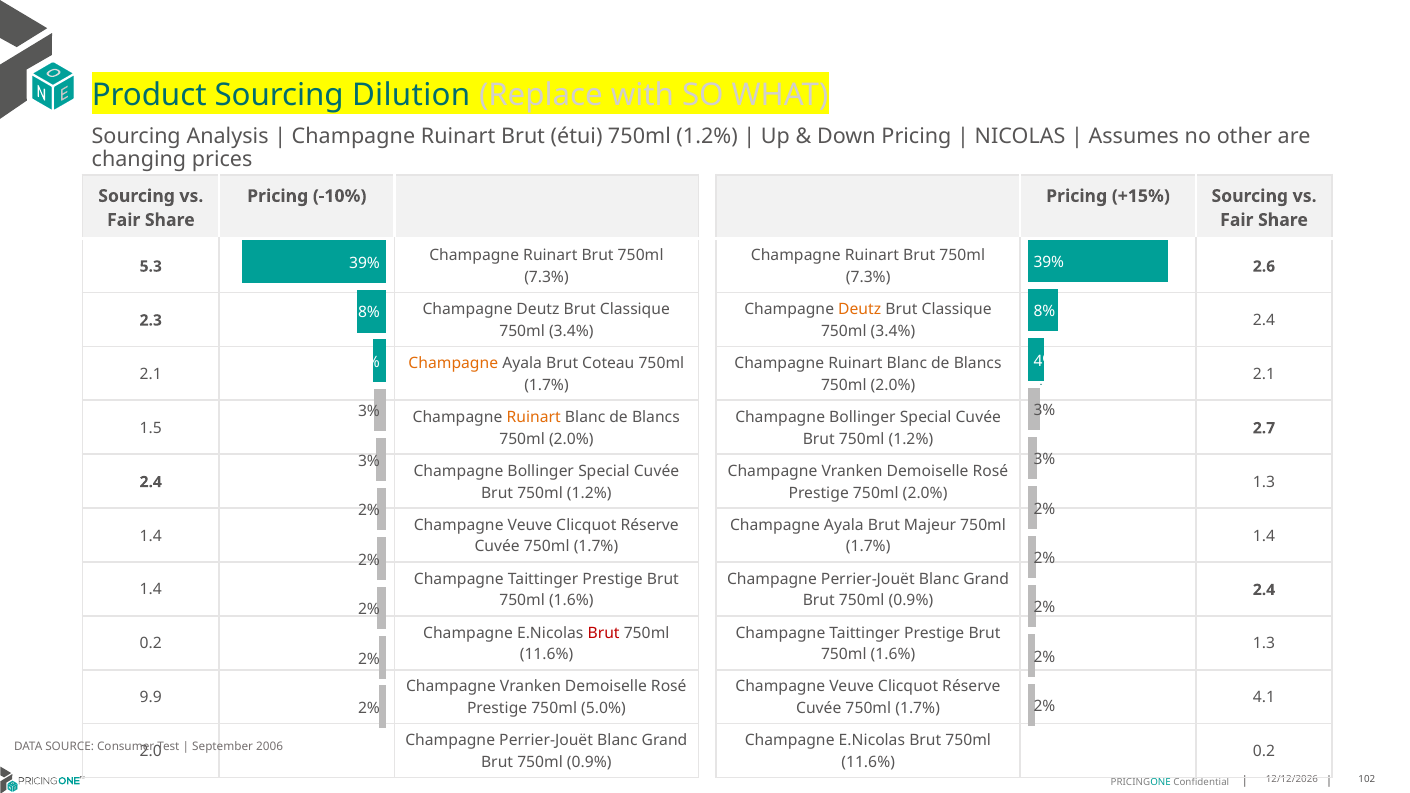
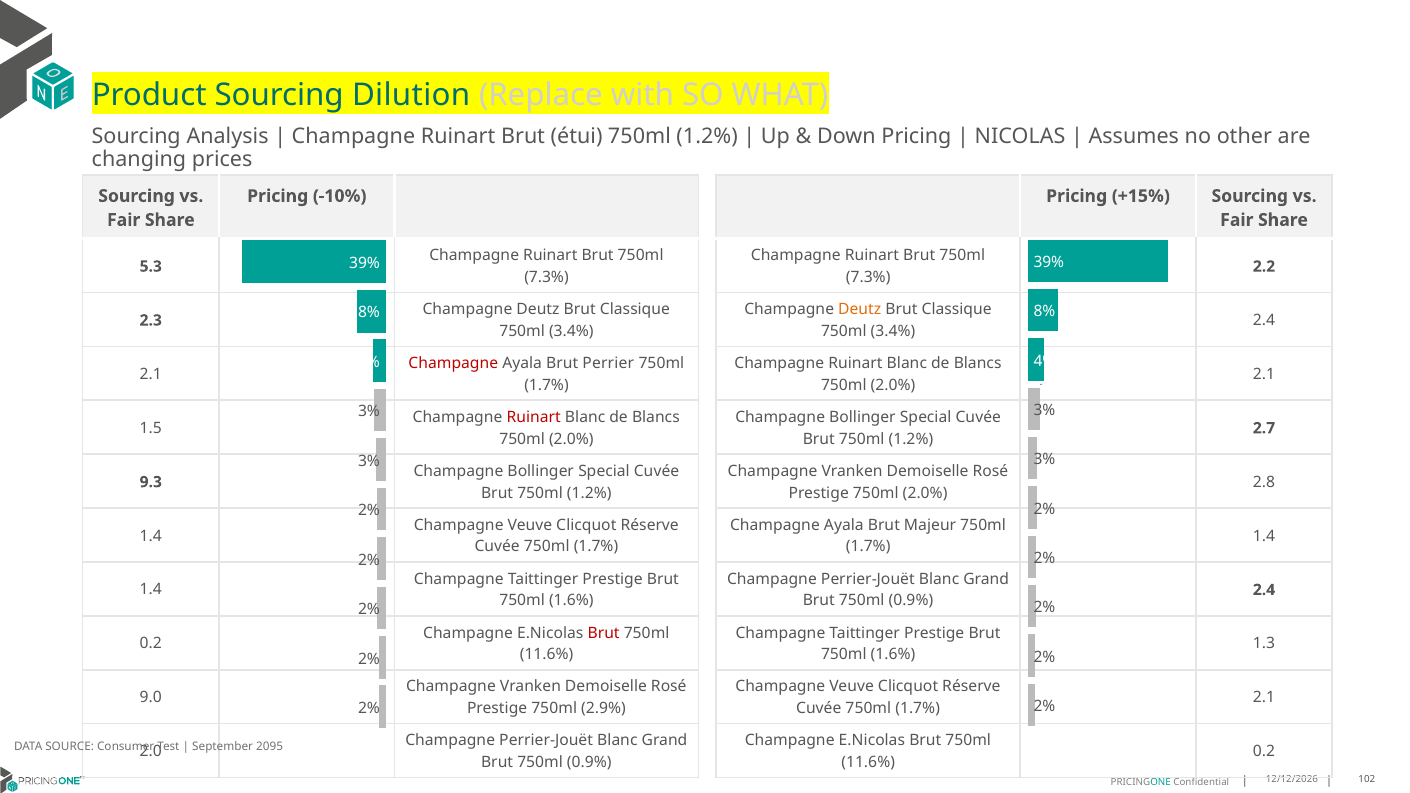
2.6: 2.6 -> 2.2
Champagne at (453, 363) colour: orange -> red
Coteau: Coteau -> Perrier
Ruinart at (534, 417) colour: orange -> red
1.3 at (1264, 482): 1.3 -> 2.8
2.4 at (151, 482): 2.4 -> 9.3
9.9: 9.9 -> 9.0
4.1 at (1264, 698): 4.1 -> 2.1
5.0%: 5.0% -> 2.9%
2006: 2006 -> 2095
